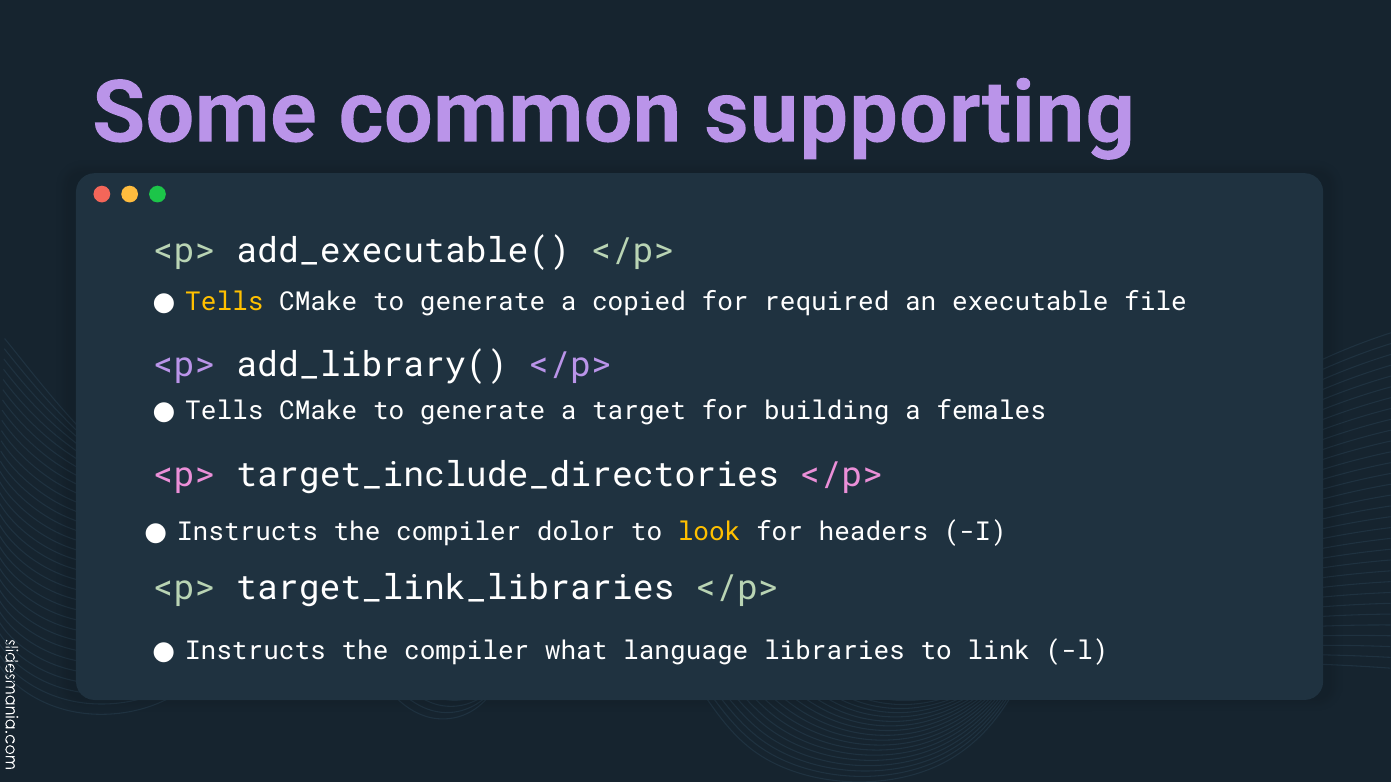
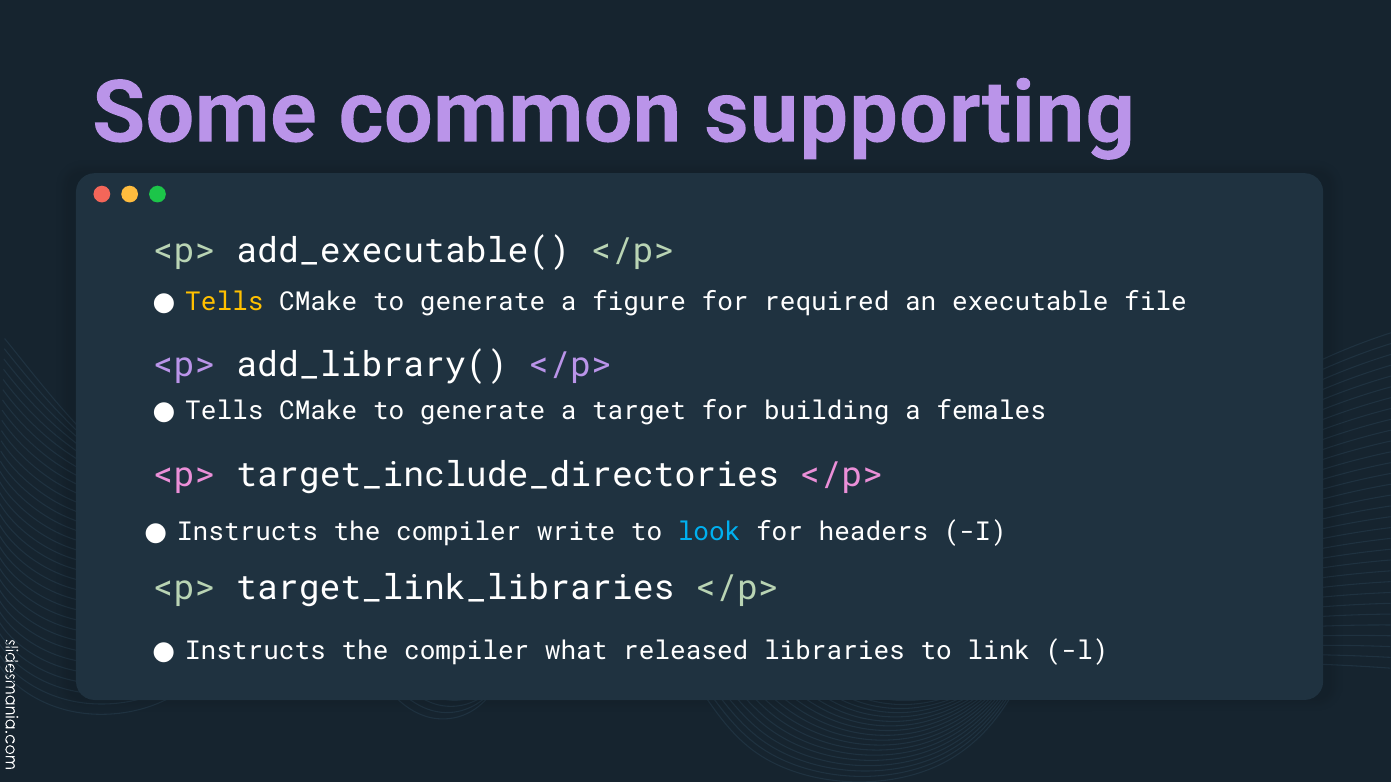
copied: copied -> figure
dolor: dolor -> write
look colour: yellow -> light blue
language: language -> released
